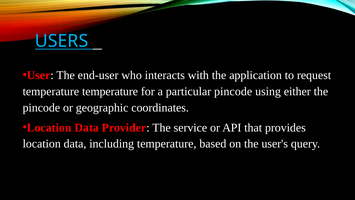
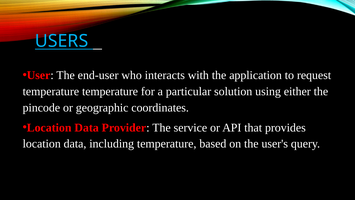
particular pincode: pincode -> solution
